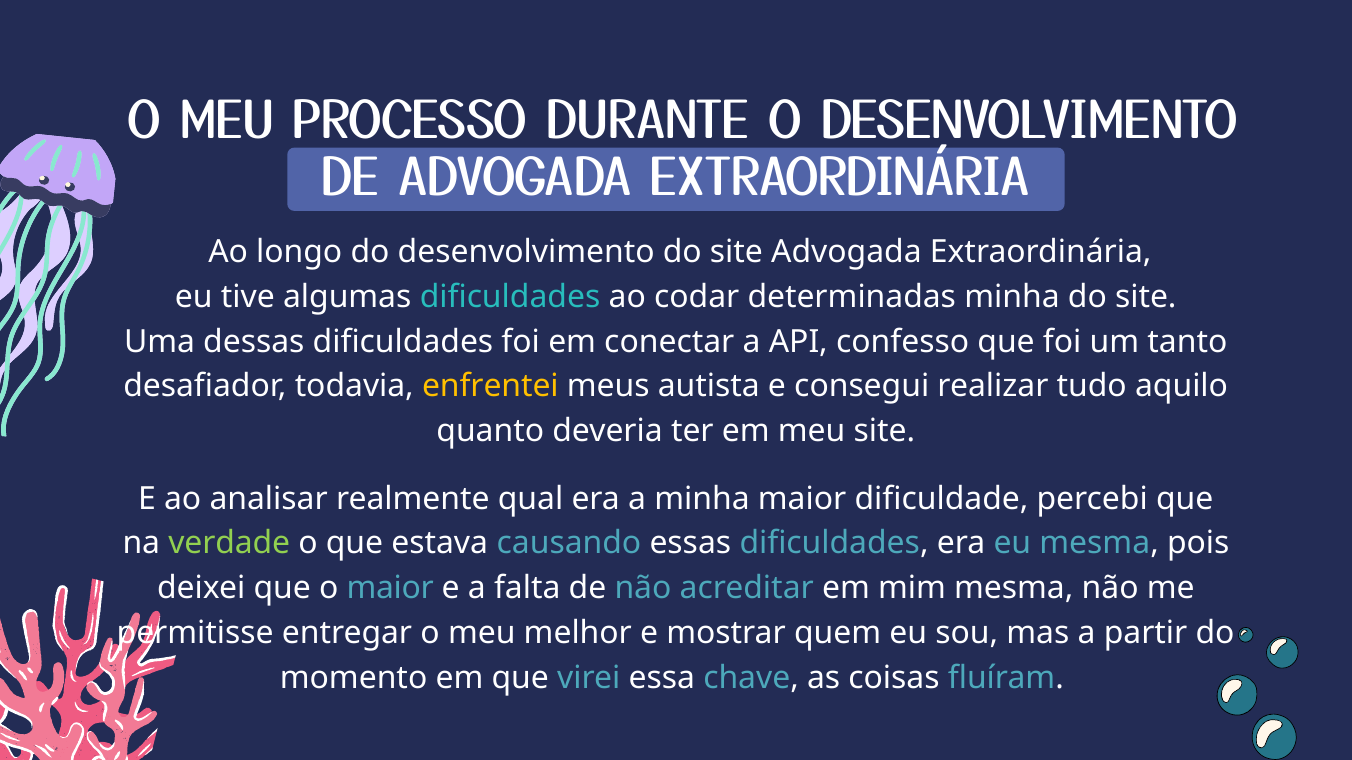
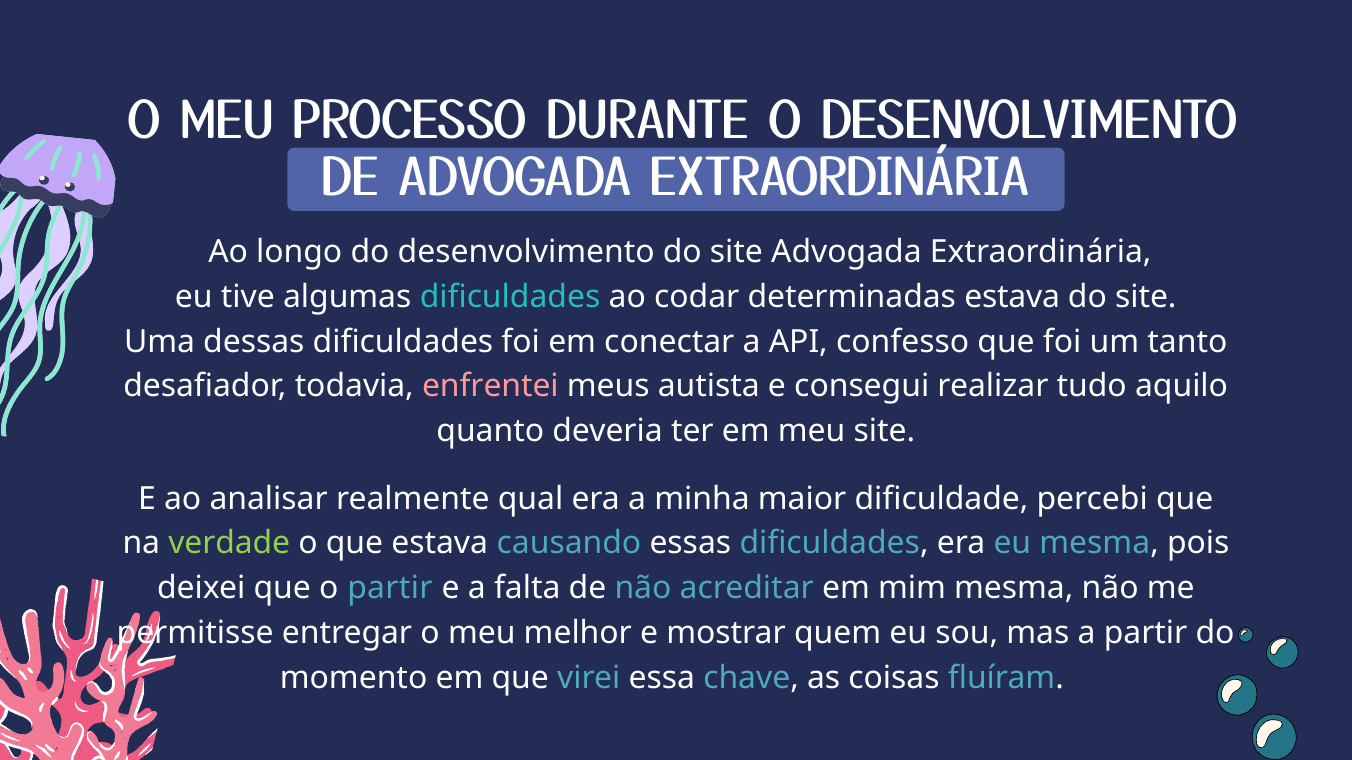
determinadas minha: minha -> estava
enfrentei colour: yellow -> pink
o maior: maior -> partir
